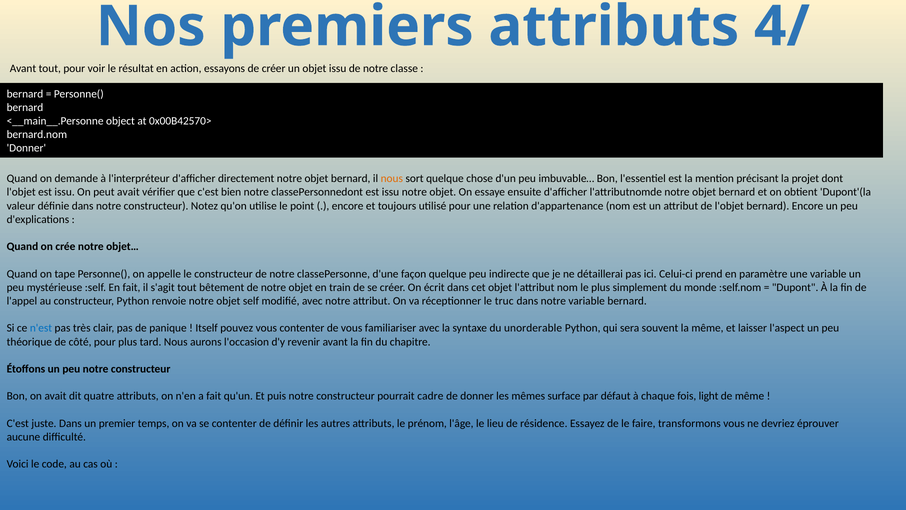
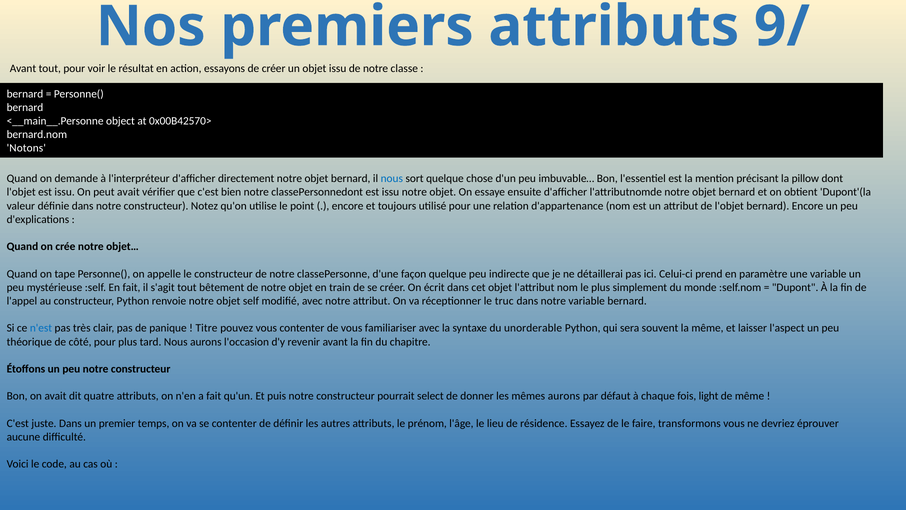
4/: 4/ -> 9/
Donner at (26, 148): Donner -> Notons
nous at (392, 178) colour: orange -> blue
projet: projet -> pillow
Itself: Itself -> Titre
cadre: cadre -> select
mêmes surface: surface -> aurons
